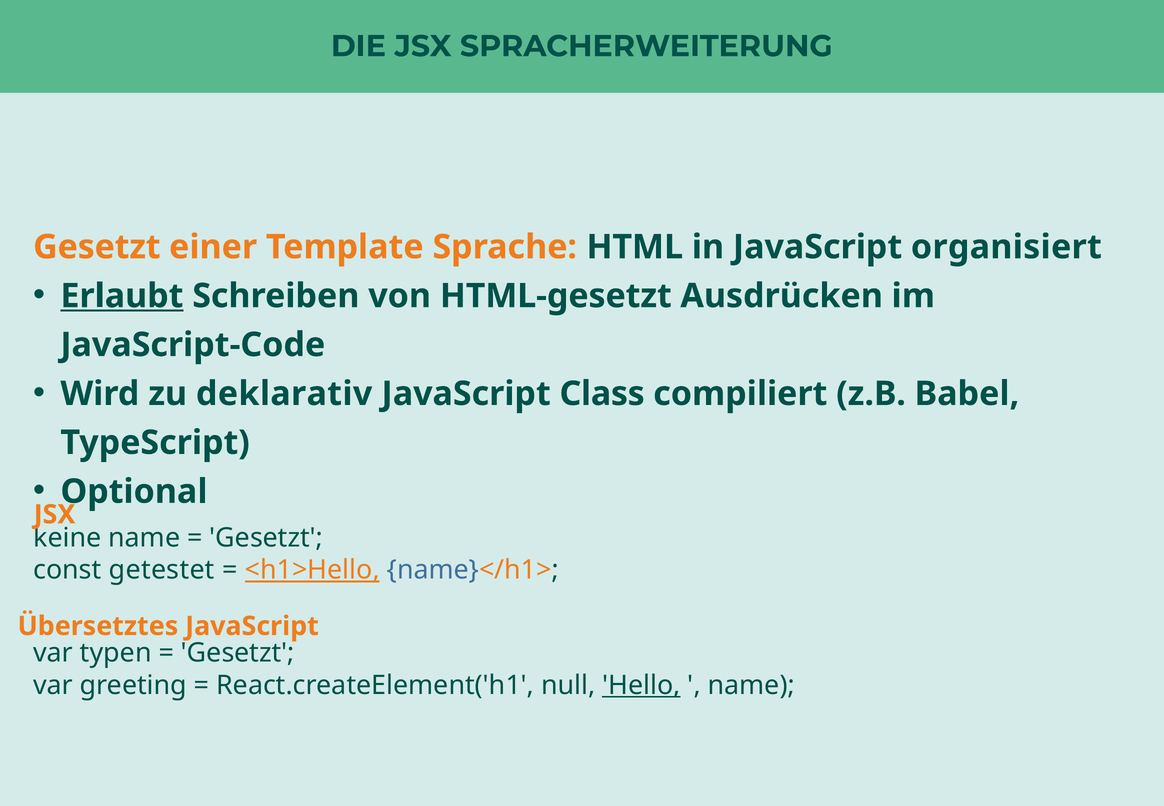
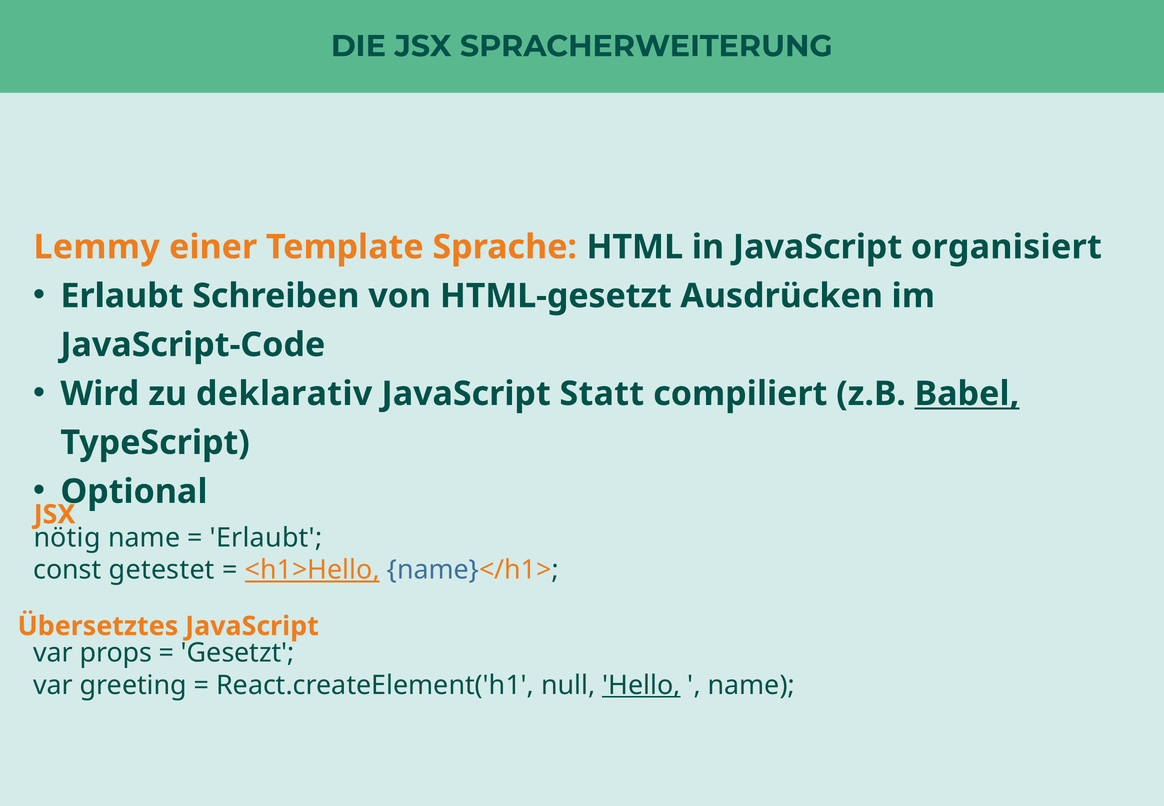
Gesetzt at (97, 247): Gesetzt -> Lemmy
Erlaubt at (122, 296) underline: present -> none
Class: Class -> Statt
Babel underline: none -> present
keine: keine -> nötig
Gesetzt at (266, 538): Gesetzt -> Erlaubt
typen: typen -> props
